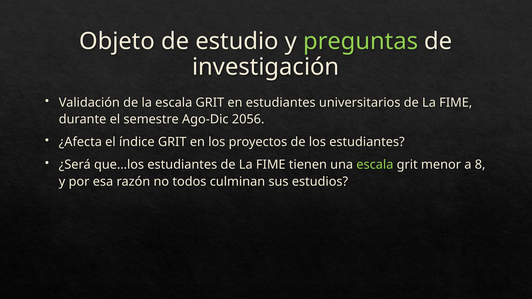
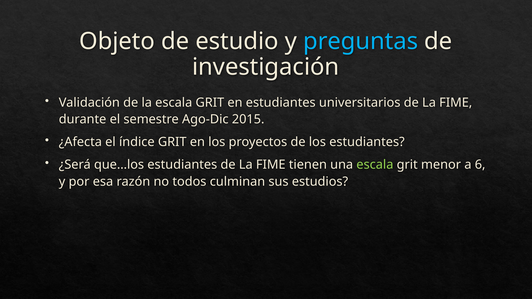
preguntas colour: light green -> light blue
2056: 2056 -> 2015
8: 8 -> 6
